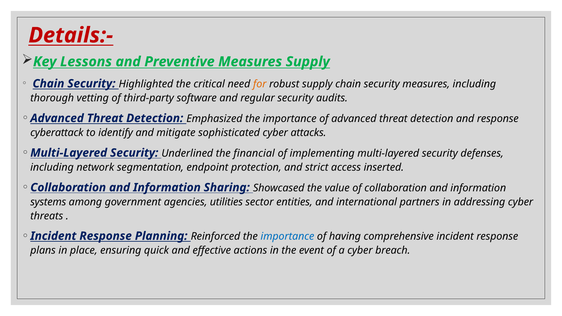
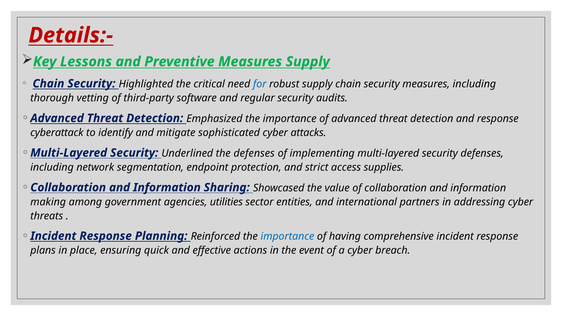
for colour: orange -> blue
the financial: financial -> defenses
inserted: inserted -> supplies
systems: systems -> making
